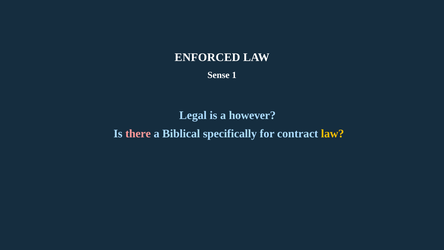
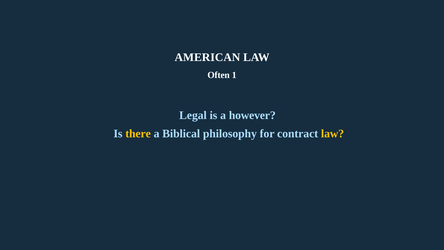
ENFORCED: ENFORCED -> AMERICAN
Sense: Sense -> Often
there colour: pink -> yellow
specifically: specifically -> philosophy
